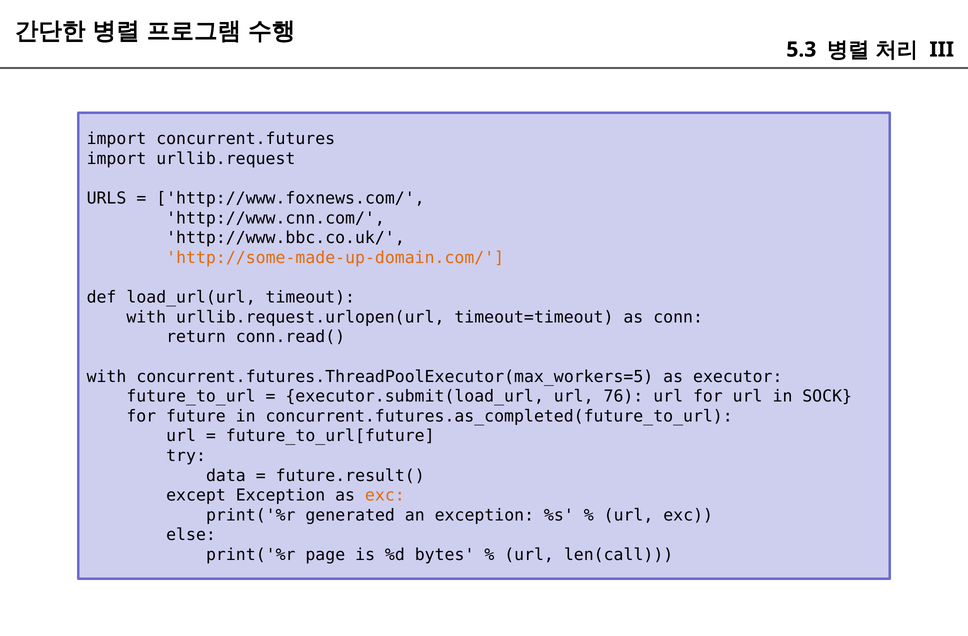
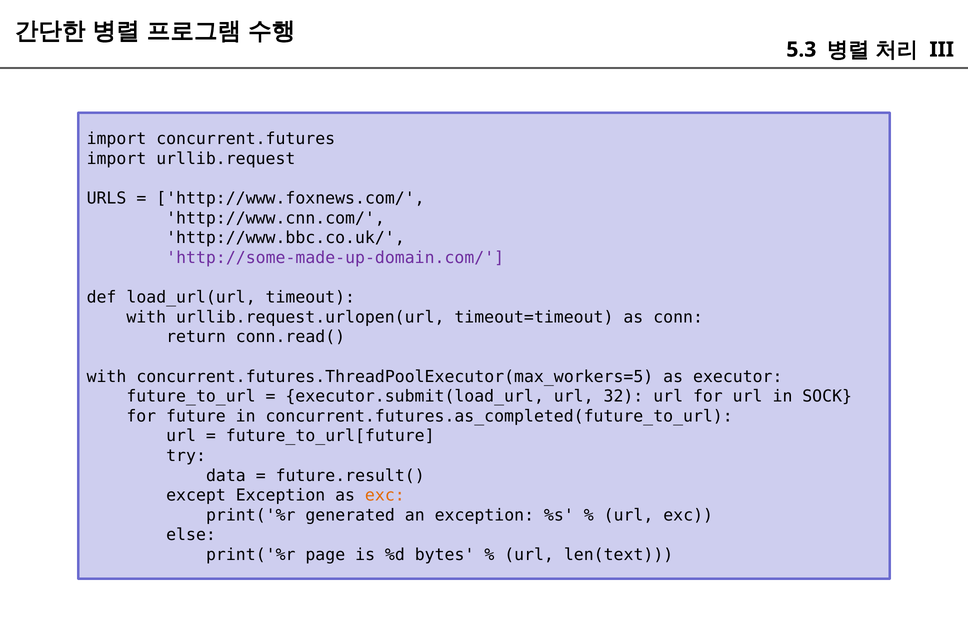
http://some-made-up-domain.com/ colour: orange -> purple
76: 76 -> 32
len(call: len(call -> len(text
